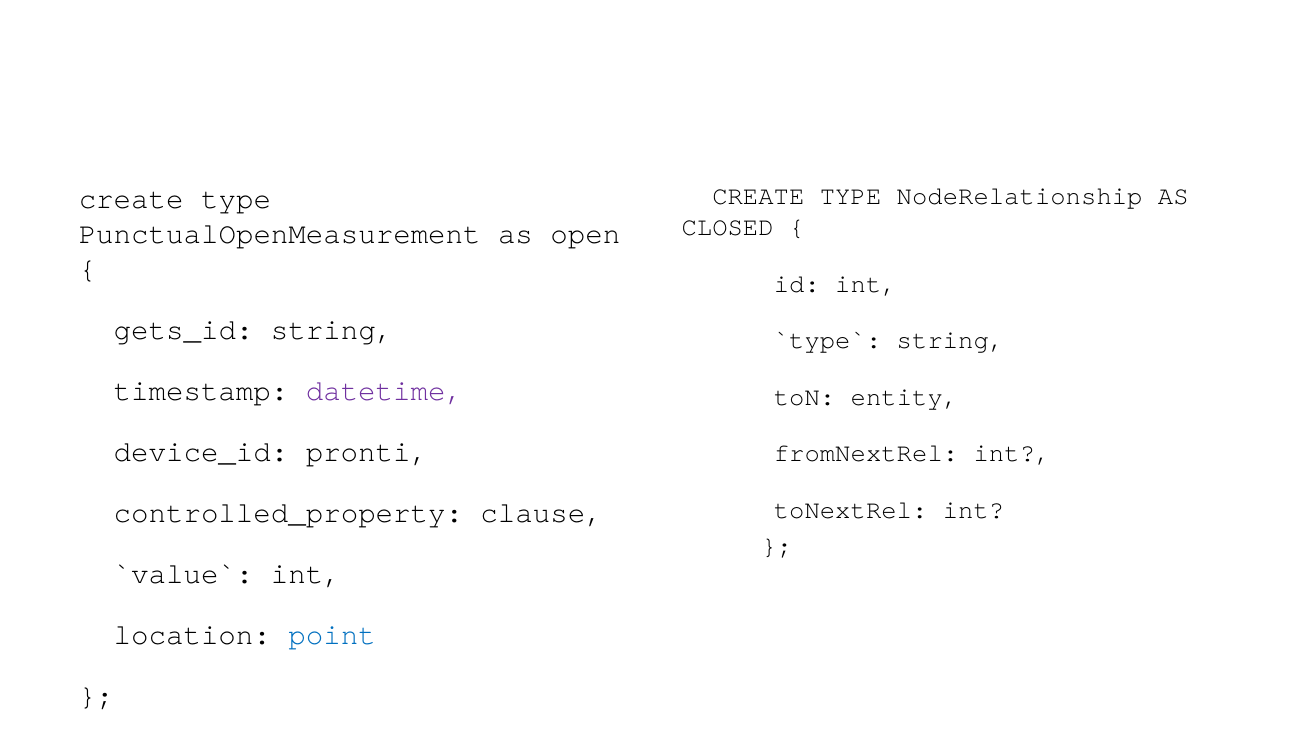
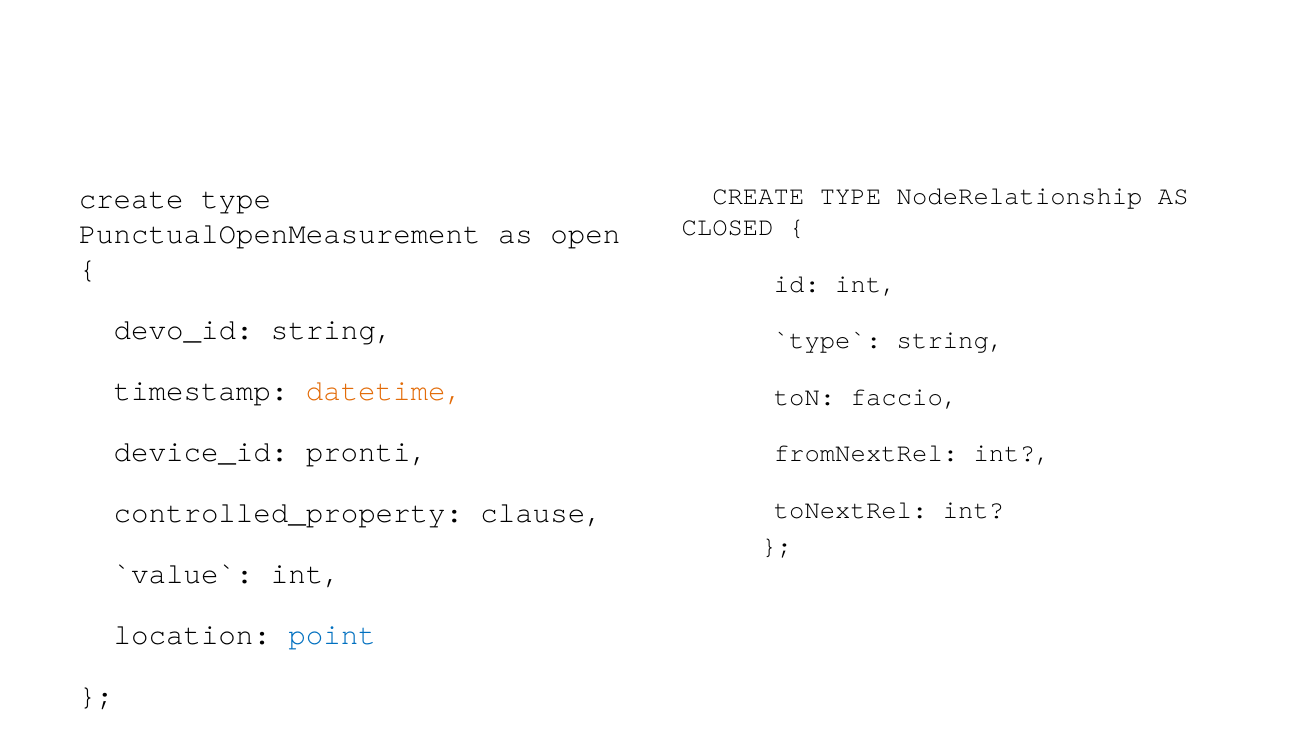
gets_id: gets_id -> devo_id
datetime colour: purple -> orange
entity: entity -> faccio
